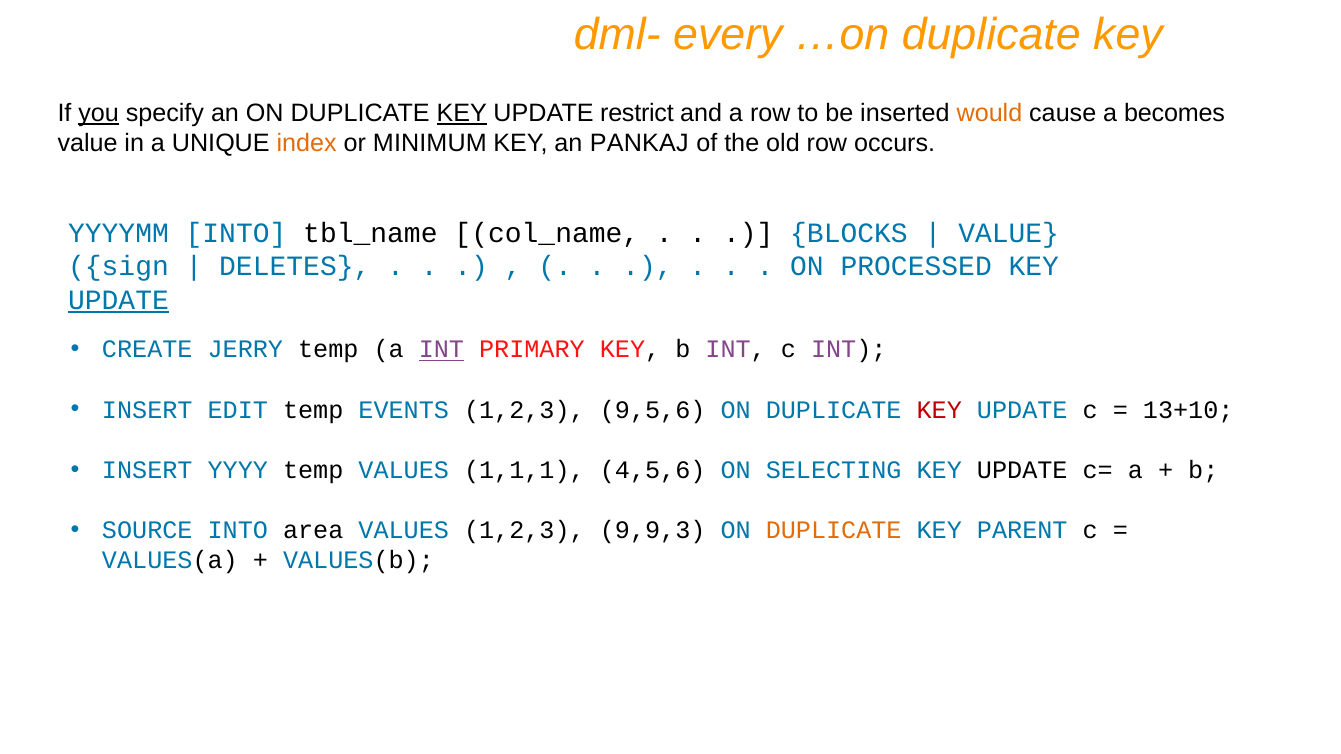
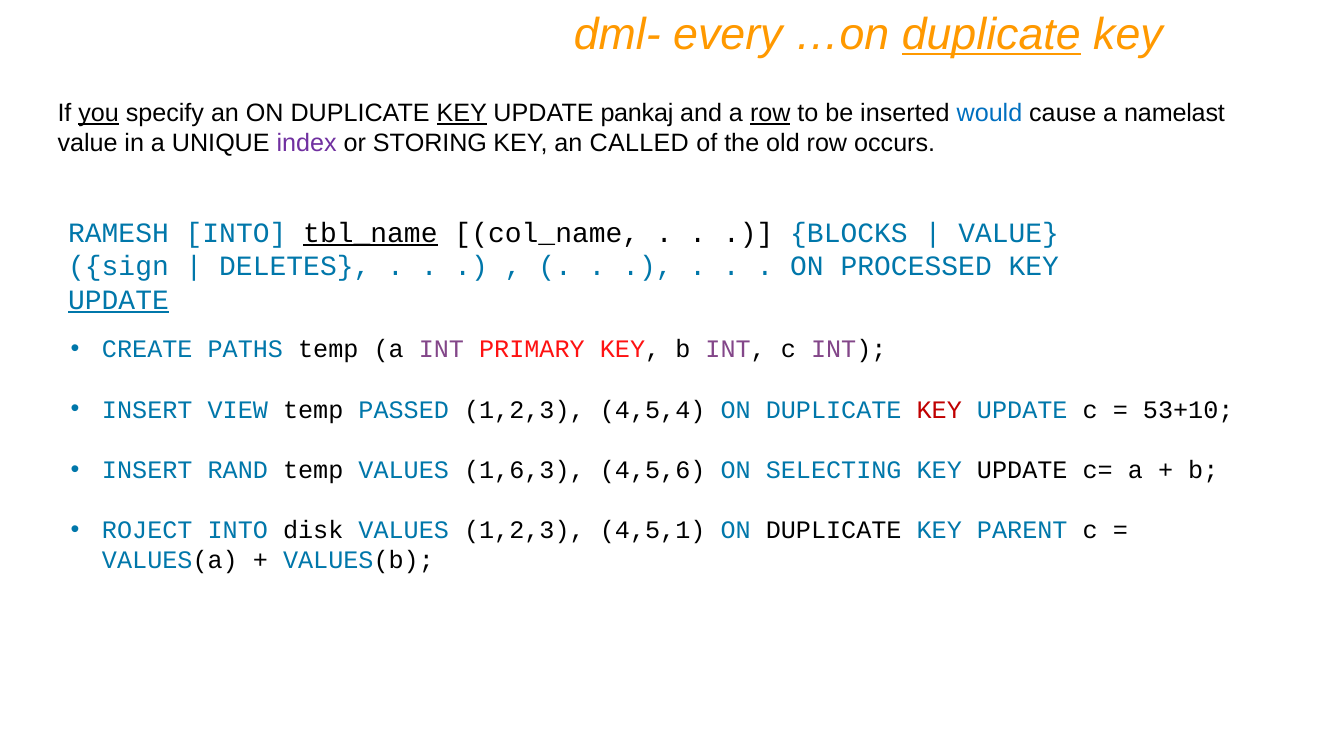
duplicate at (991, 35) underline: none -> present
restrict: restrict -> pankaj
row at (770, 113) underline: none -> present
would colour: orange -> blue
becomes: becomes -> namelast
index colour: orange -> purple
MINIMUM: MINIMUM -> STORING
PANKAJ: PANKAJ -> CALLED
YYYYMM: YYYYMM -> RAMESH
tbl_name underline: none -> present
JERRY: JERRY -> PATHS
INT at (441, 350) underline: present -> none
EDIT: EDIT -> VIEW
EVENTS: EVENTS -> PASSED
9,5,6: 9,5,6 -> 4,5,4
13+10: 13+10 -> 53+10
YYYY: YYYY -> RAND
1,1,1: 1,1,1 -> 1,6,3
SOURCE: SOURCE -> ROJECT
area: area -> disk
9,9,3: 9,9,3 -> 4,5,1
DUPLICATE at (834, 531) colour: orange -> black
